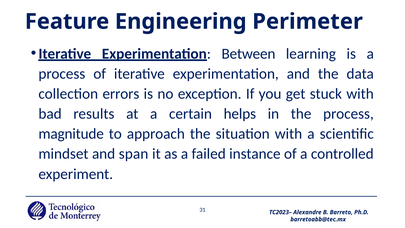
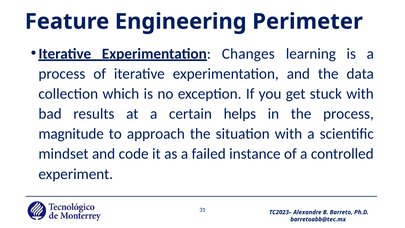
Between: Between -> Changes
errors: errors -> which
span: span -> code
